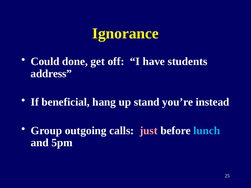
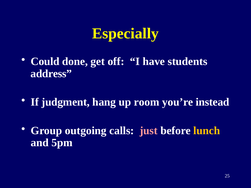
Ignorance: Ignorance -> Especially
beneficial: beneficial -> judgment
stand: stand -> room
lunch colour: light blue -> yellow
